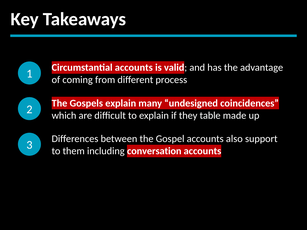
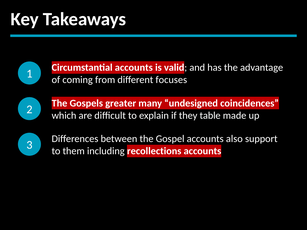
process: process -> focuses
Gospels explain: explain -> greater
conversation: conversation -> recollections
